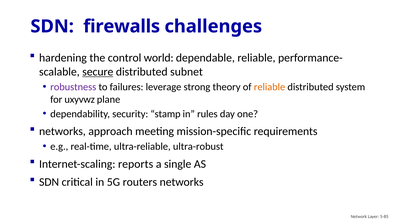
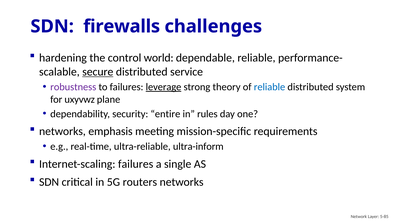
subnet: subnet -> service
leverage underline: none -> present
reliable at (270, 87) colour: orange -> blue
stamp: stamp -> entire
approach: approach -> emphasis
ultra-robust: ultra-robust -> ultra-inform
Internet-scaling reports: reports -> failures
